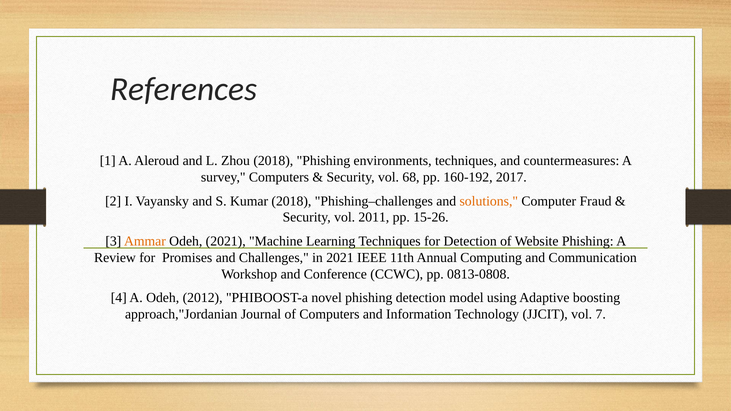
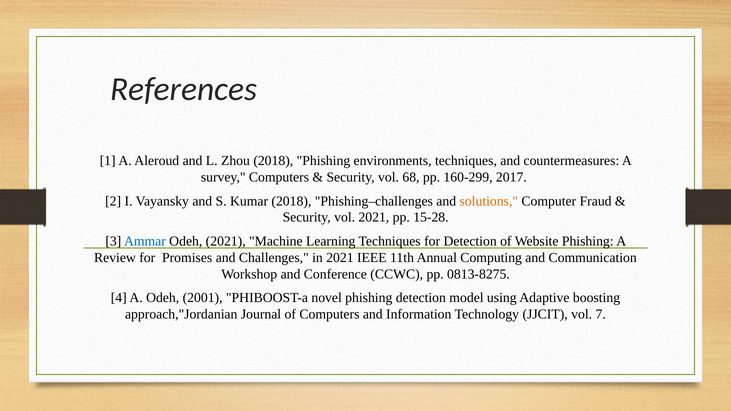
160-192: 160-192 -> 160-299
vol 2011: 2011 -> 2021
15-26: 15-26 -> 15-28
Ammar colour: orange -> blue
0813-0808: 0813-0808 -> 0813-8275
2012: 2012 -> 2001
